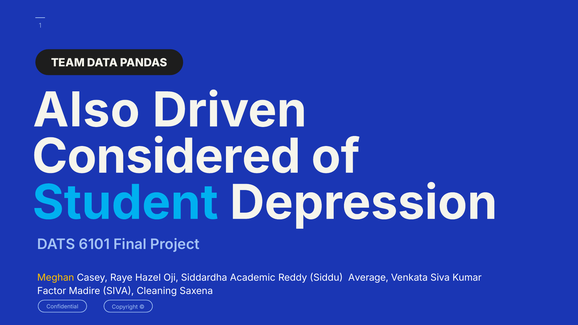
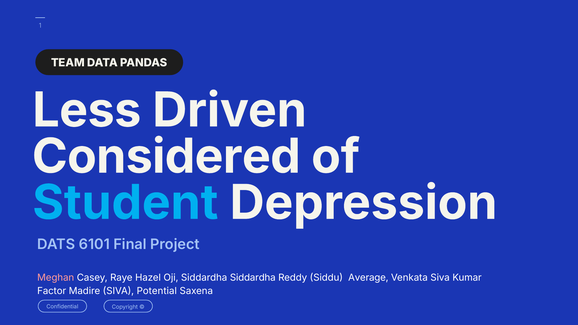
Also: Also -> Less
Meghan colour: yellow -> pink
Siddardha Academic: Academic -> Siddardha
Cleaning: Cleaning -> Potential
